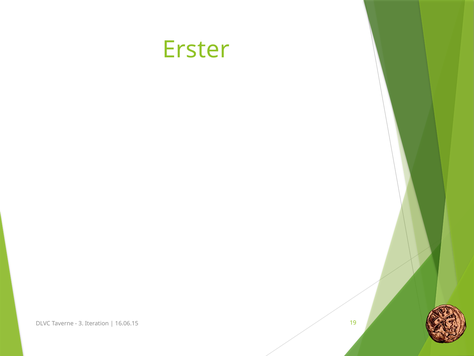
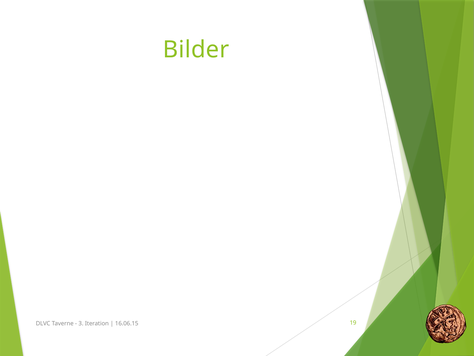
Erster: Erster -> Bilder
